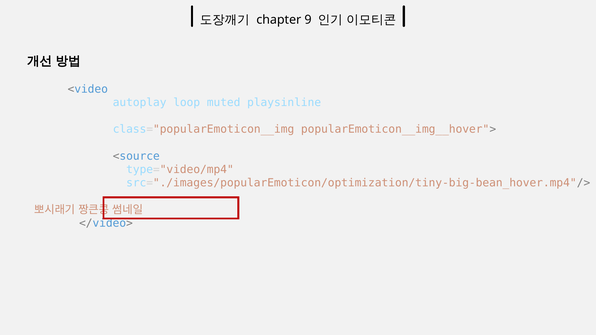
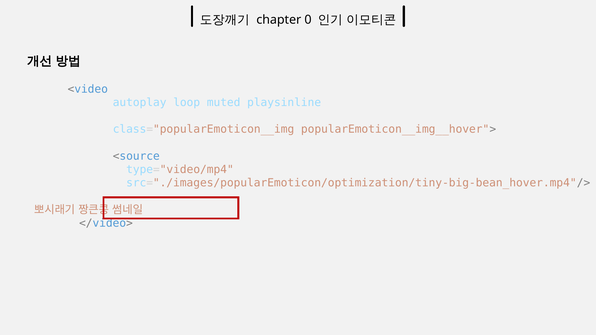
9: 9 -> 0
